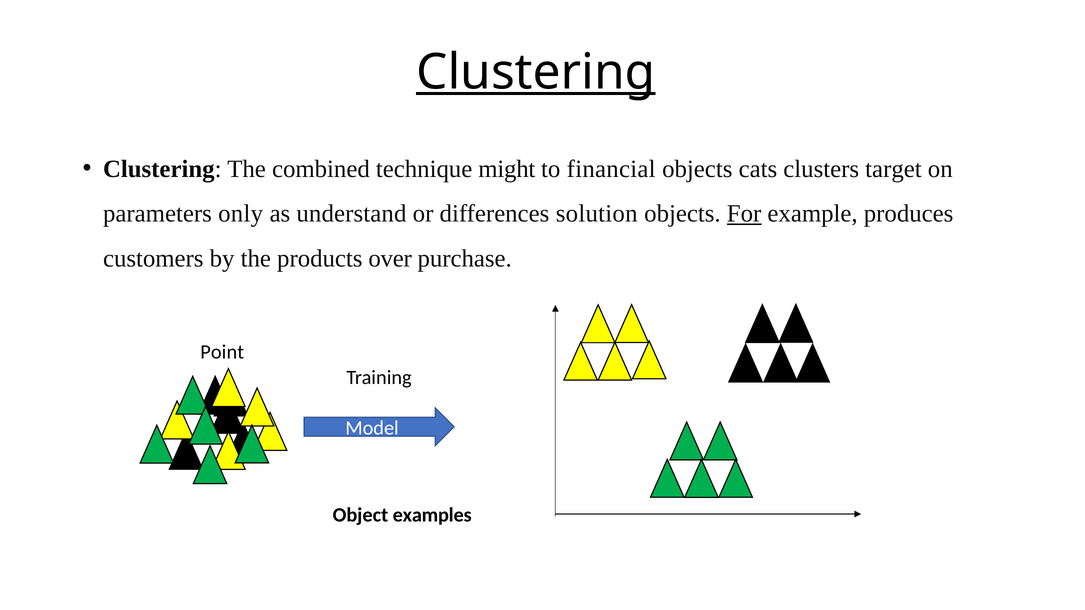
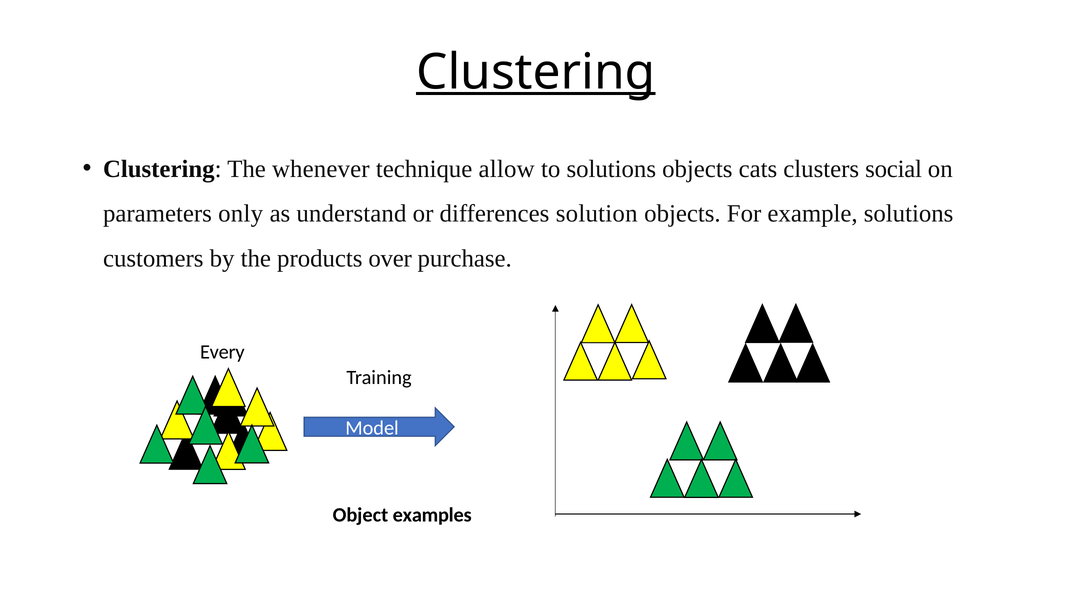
combined: combined -> whenever
might: might -> allow
to financial: financial -> solutions
target: target -> social
For underline: present -> none
example produces: produces -> solutions
Point: Point -> Every
